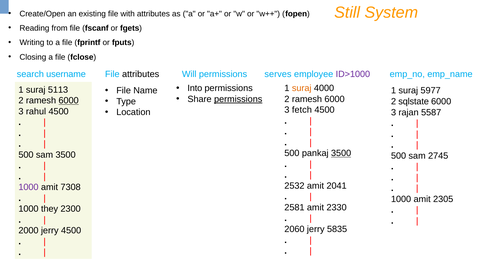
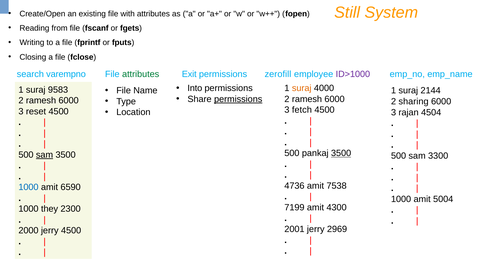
username: username -> varempno
attributes at (141, 74) colour: black -> green
Will: Will -> Exit
serves: serves -> zerofill
5113: 5113 -> 9583
5977: 5977 -> 2144
6000 at (69, 101) underline: present -> none
sqlstate: sqlstate -> sharing
rahul: rahul -> reset
5587: 5587 -> 4504
sam at (44, 155) underline: none -> present
2745: 2745 -> 3300
2532: 2532 -> 4736
2041: 2041 -> 7538
1000 at (28, 187) colour: purple -> blue
7308: 7308 -> 6590
2305: 2305 -> 5004
2581: 2581 -> 7199
2330: 2330 -> 4300
2060: 2060 -> 2001
5835: 5835 -> 2969
